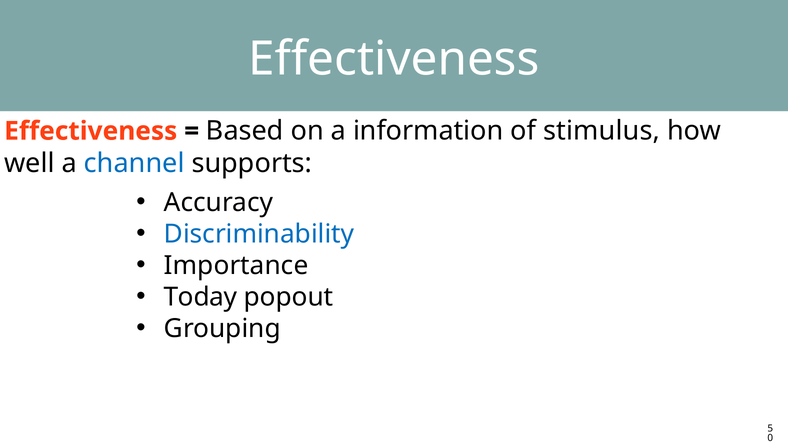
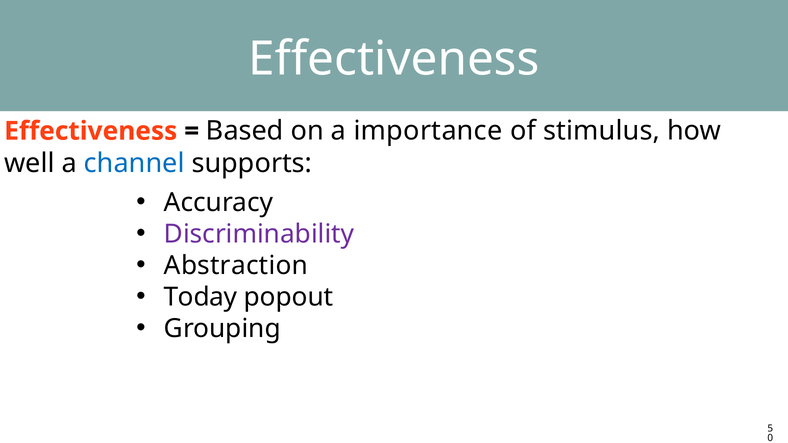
information: information -> importance
Discriminability colour: blue -> purple
Importance: Importance -> Abstraction
